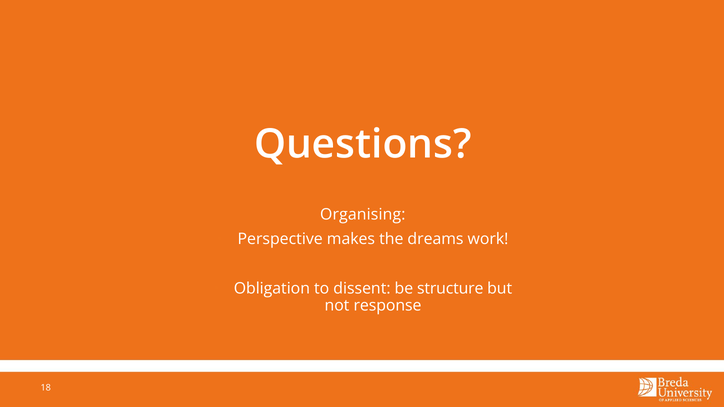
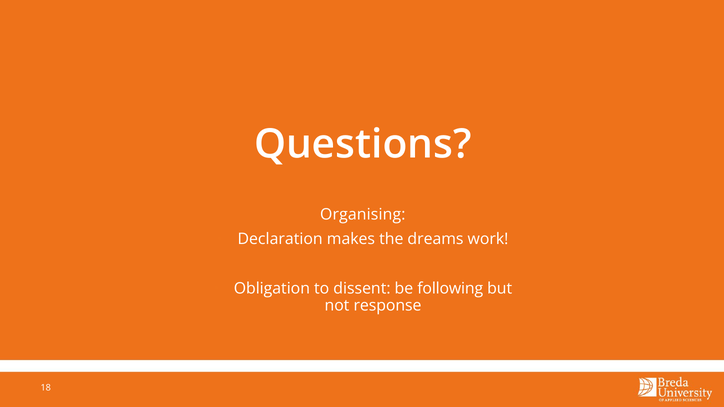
Perspective: Perspective -> Declaration
structure: structure -> following
